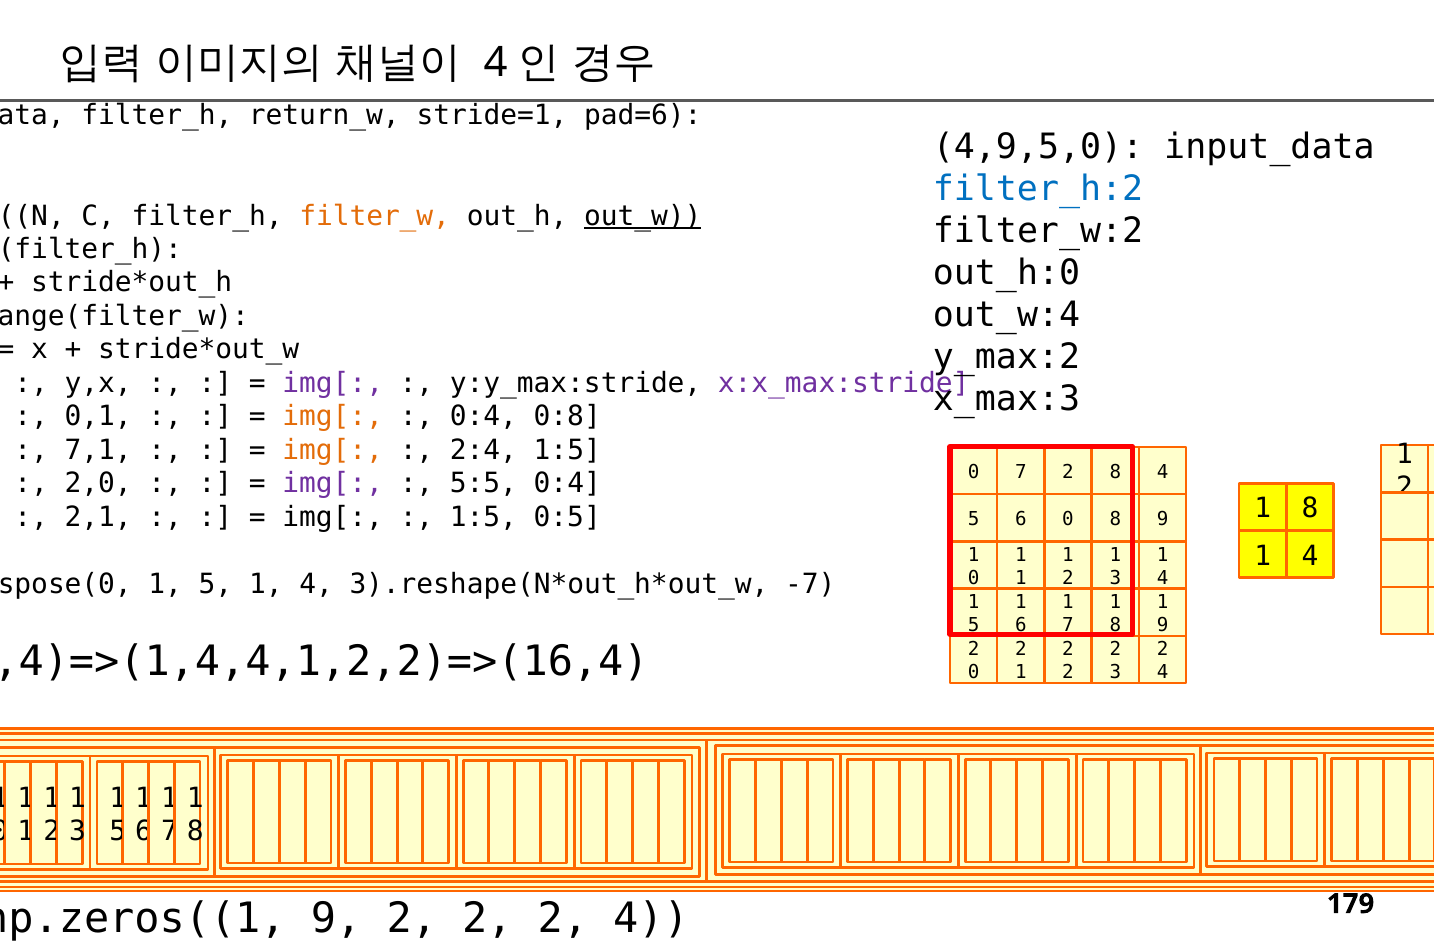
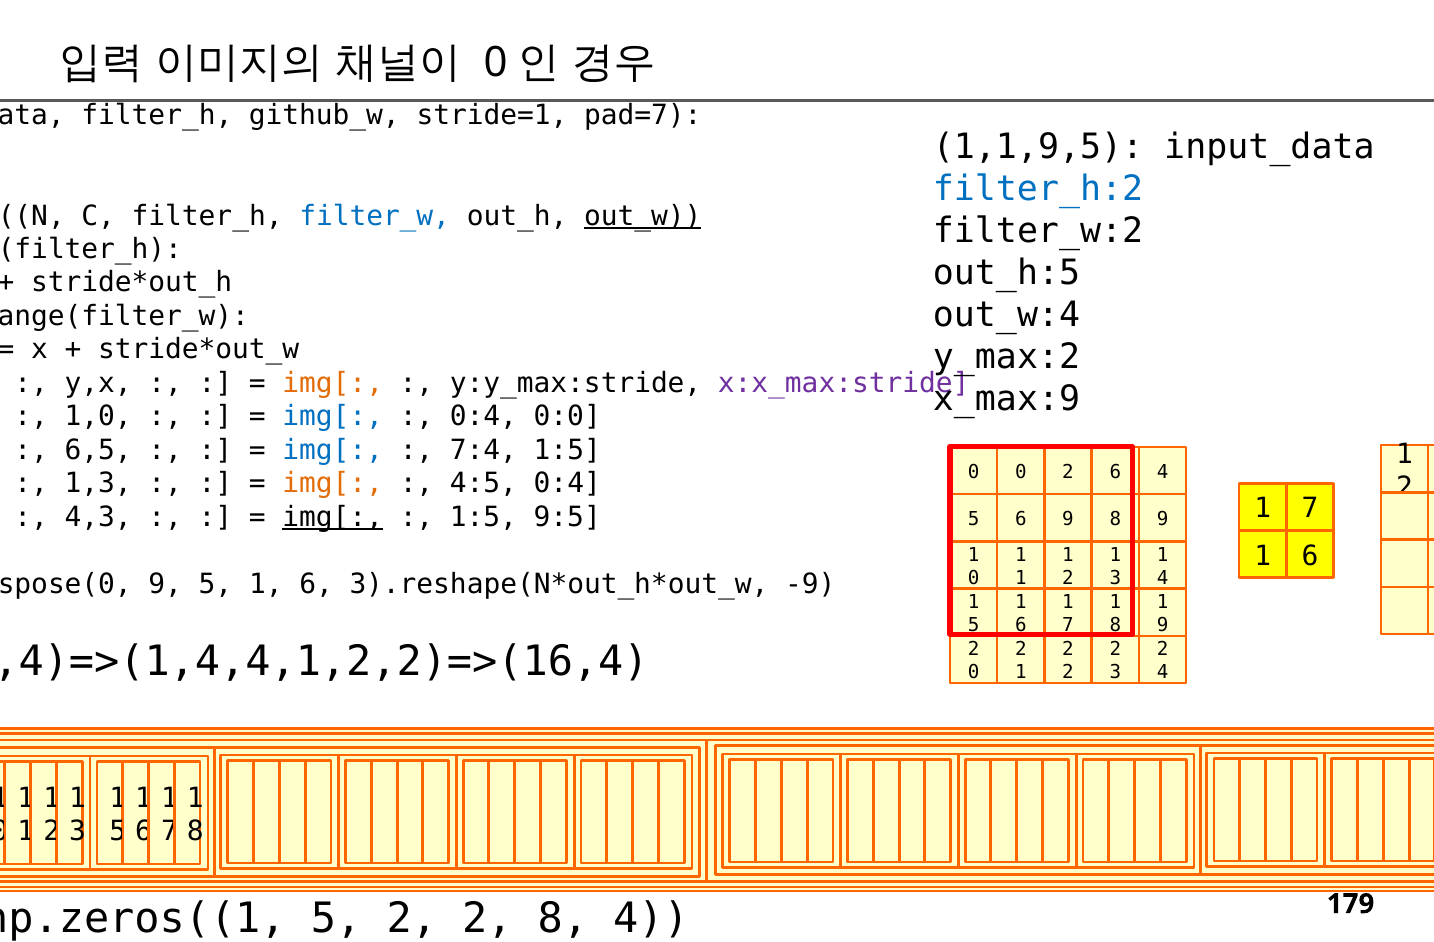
4 at (496, 63): 4 -> 0
return_w: return_w -> github_w
pad=6: pad=6 -> pad=7
4,9,5,0: 4,9,5,0 -> 1,1,9,5
filter_w colour: orange -> blue
out_h:0: out_h:0 -> out_h:5
img[ at (333, 383) colour: purple -> orange
x_max:3: x_max:3 -> x_max:9
0,1: 0,1 -> 1,0
img[ at (333, 417) colour: orange -> blue
0:8: 0:8 -> 0:0
7,1: 7,1 -> 6,5
img[ at (333, 450) colour: orange -> blue
2:4: 2:4 -> 7:4
0 7: 7 -> 0
8 at (1115, 472): 8 -> 6
2,0: 2,0 -> 1,3
img[ at (333, 484) colour: purple -> orange
5:5: 5:5 -> 4:5
8 at (1310, 509): 8 -> 7
2,1: 2,1 -> 4,3
img[ at (333, 517) underline: none -> present
0:5: 0:5 -> 9:5
6 0: 0 -> 9
4 at (1310, 556): 4 -> 6
1 at (165, 584): 1 -> 9
4 at (316, 584): 4 -> 6
-7: -7 -> -9
9 at (336, 919): 9 -> 5
2 2 2: 2 -> 8
